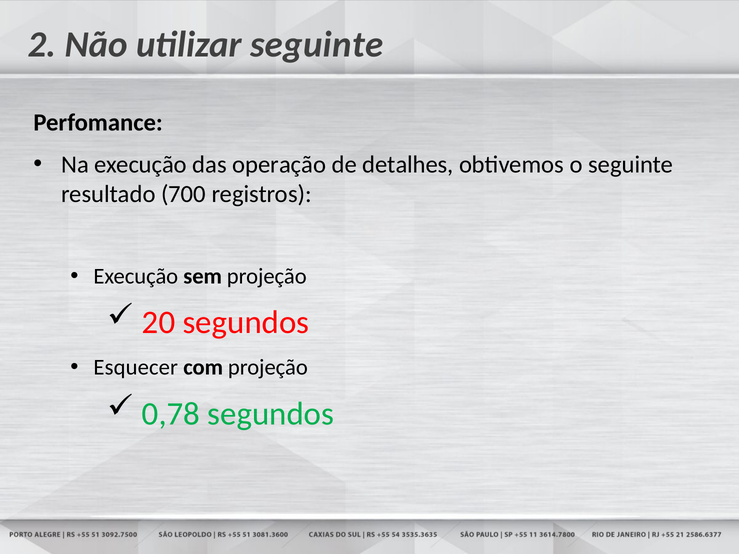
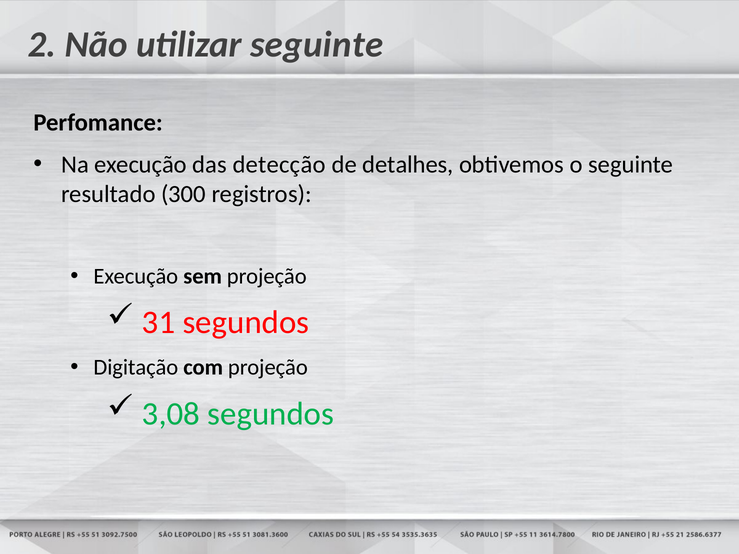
operação: operação -> detecção
700: 700 -> 300
20: 20 -> 31
Esquecer: Esquecer -> Digitação
0,78: 0,78 -> 3,08
